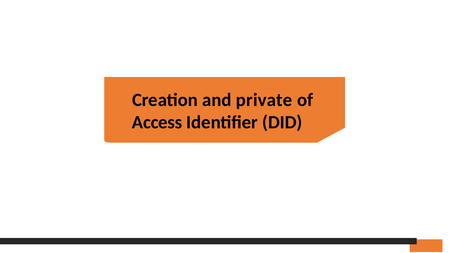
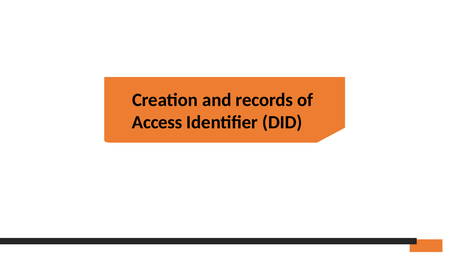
private: private -> records
